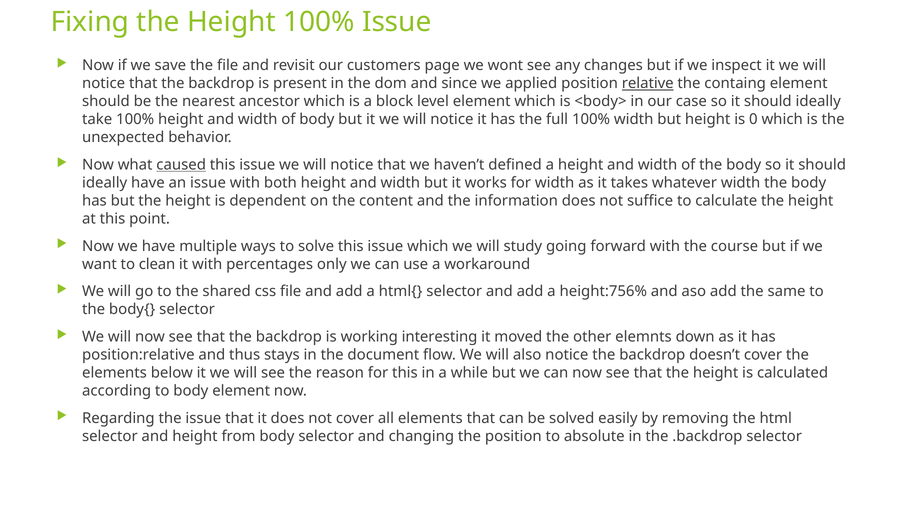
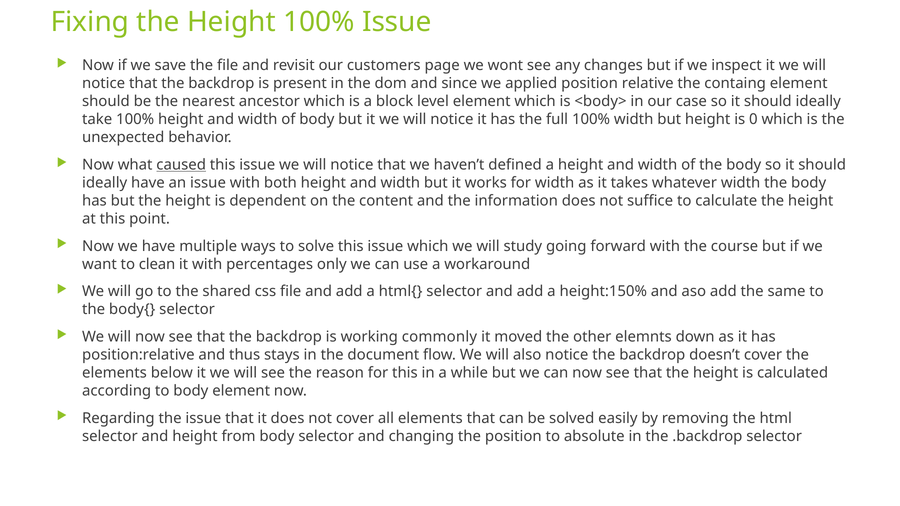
relative underline: present -> none
height:756%: height:756% -> height:150%
interesting: interesting -> commonly
